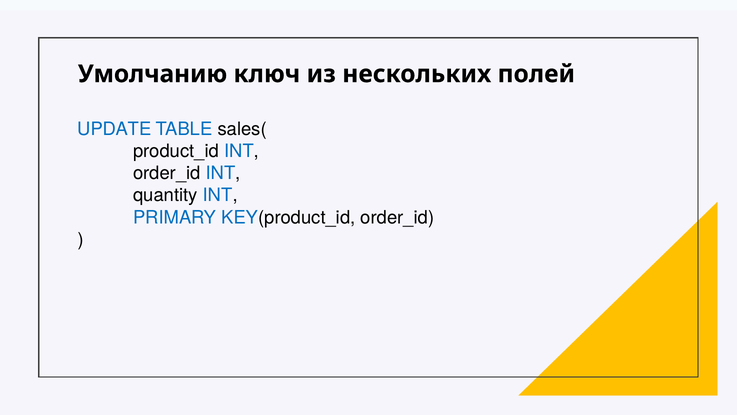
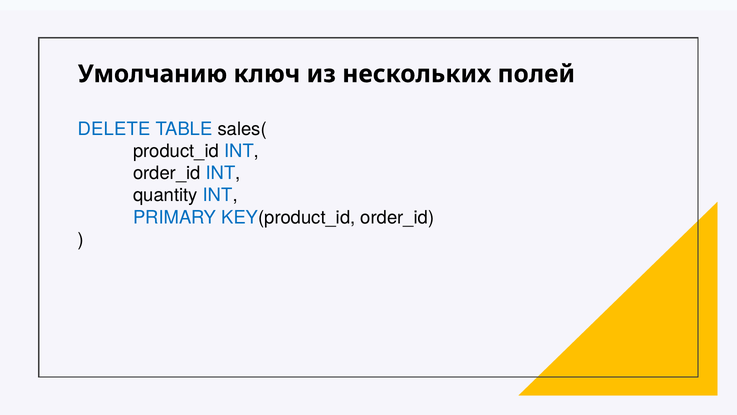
UPDATE: UPDATE -> DELETE
